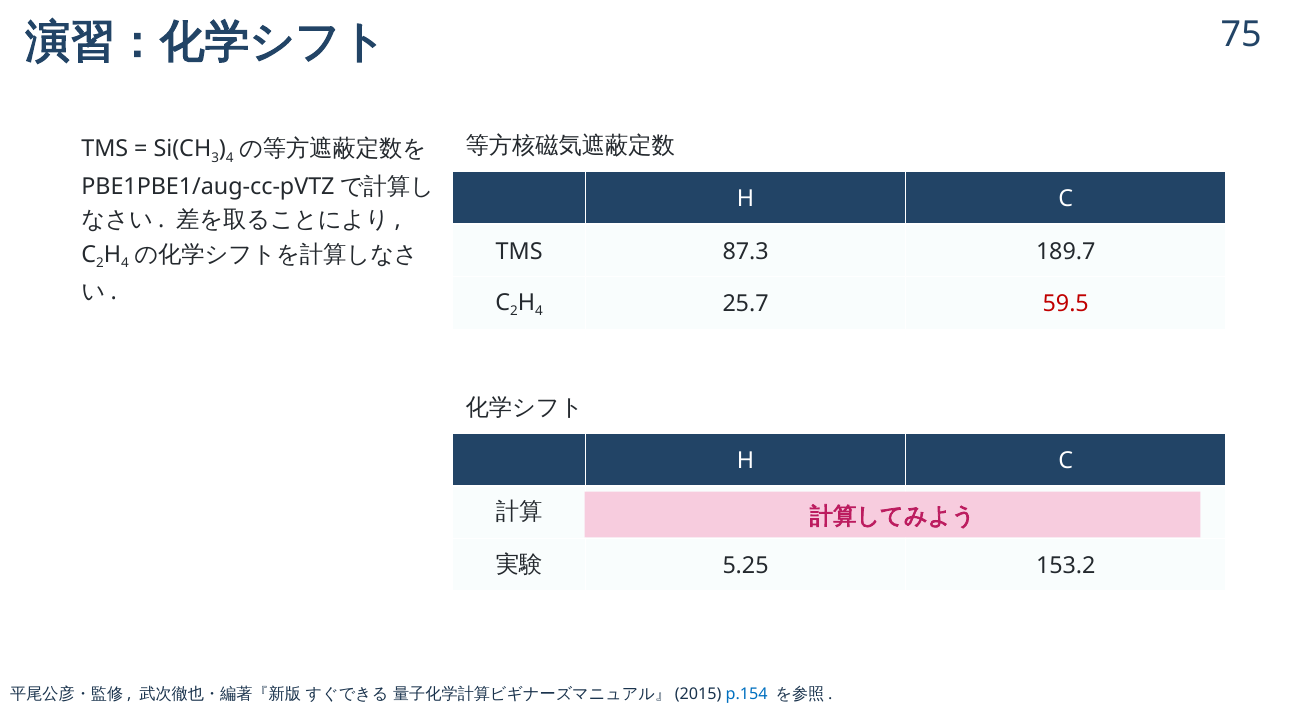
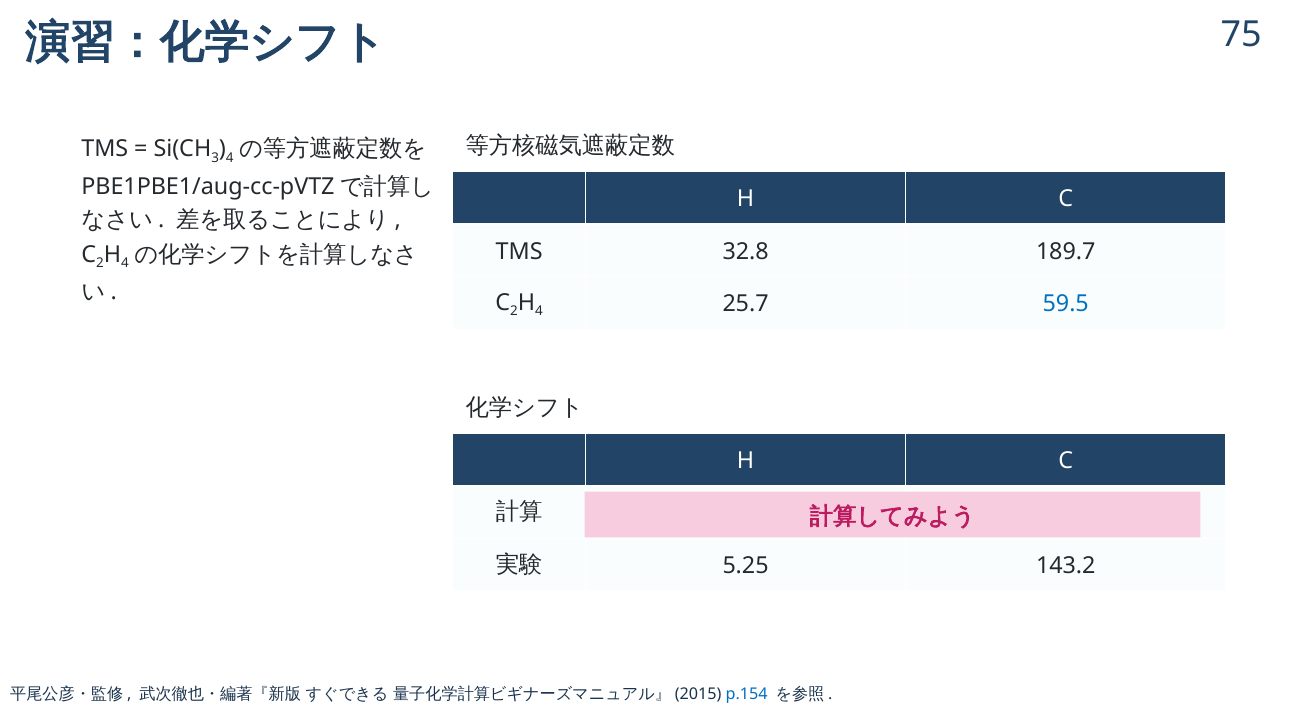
87.3: 87.3 -> 32.8
59.5 colour: red -> blue
153.2: 153.2 -> 143.2
